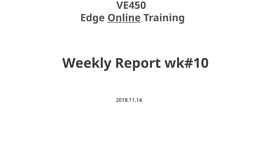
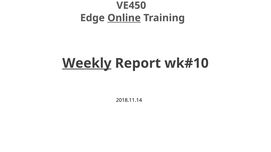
Weekly underline: none -> present
